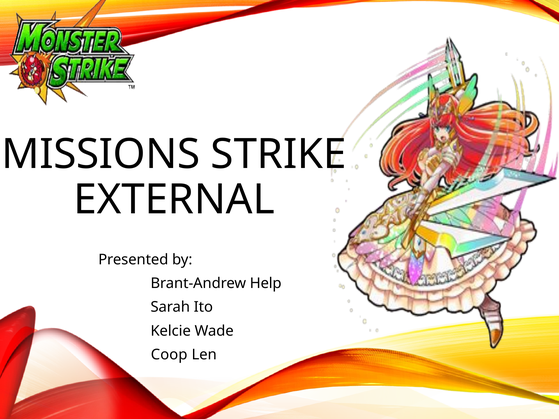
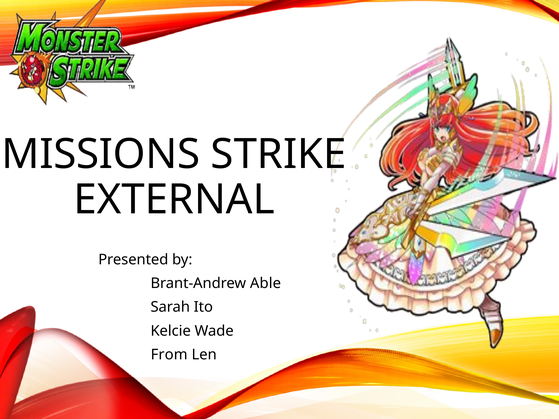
Help: Help -> Able
Coop: Coop -> From
